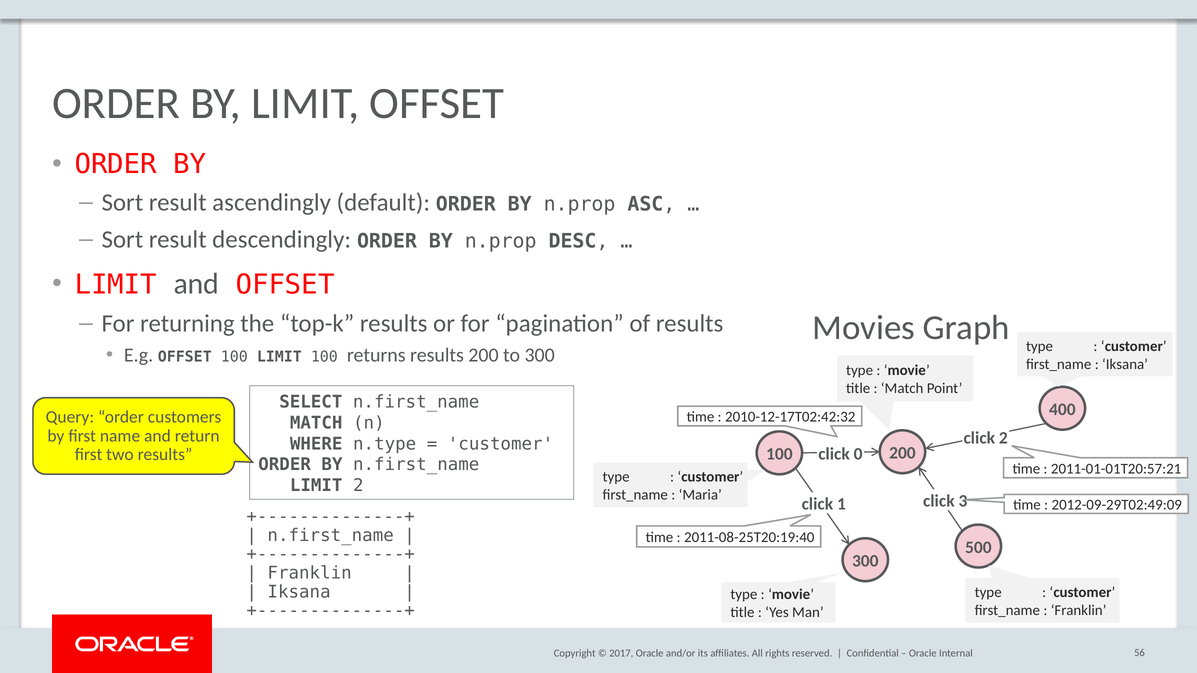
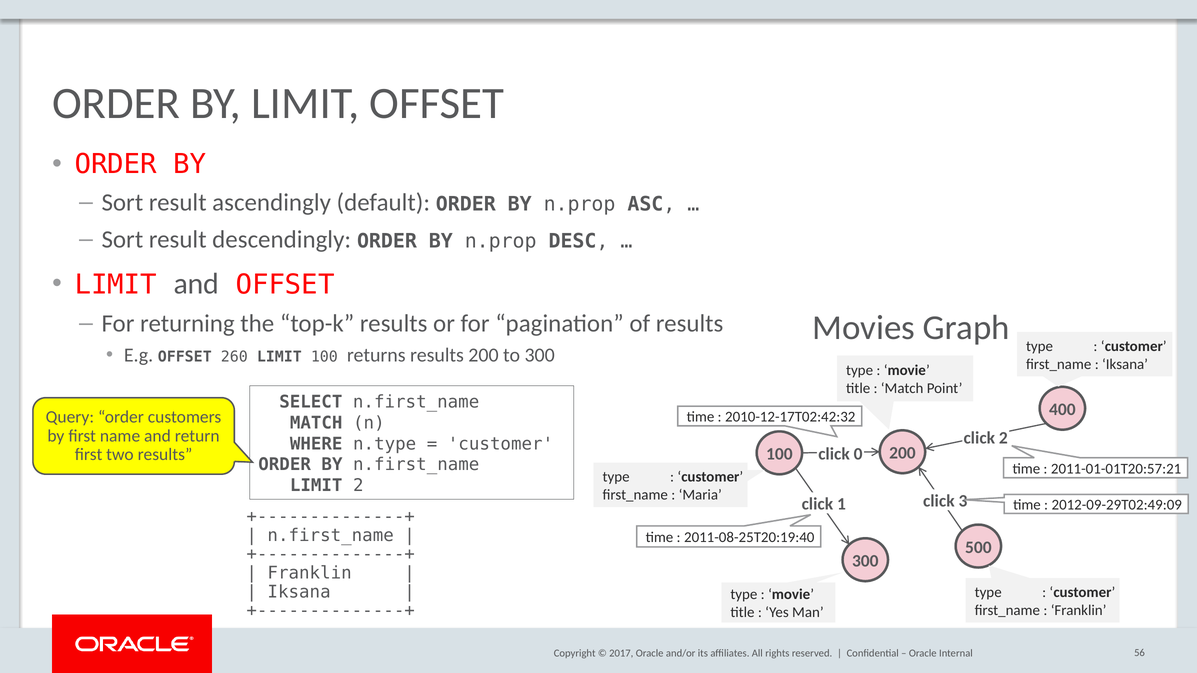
OFFSET 100: 100 -> 260
